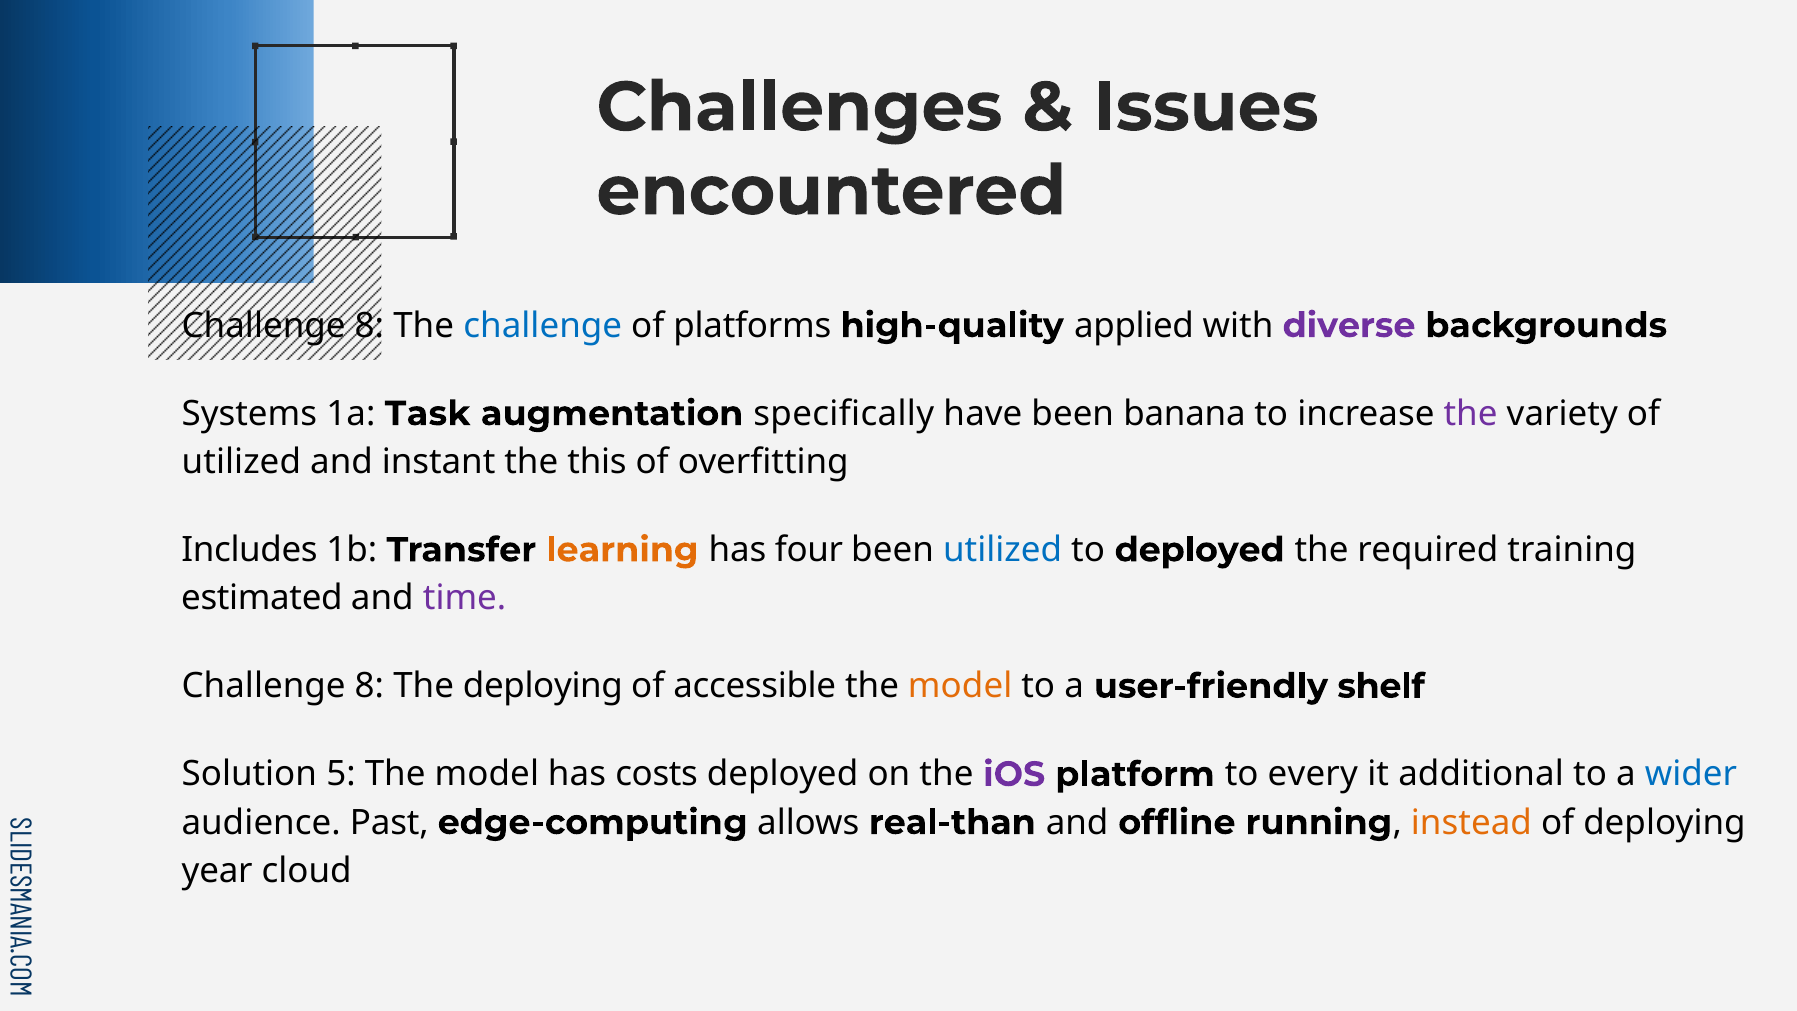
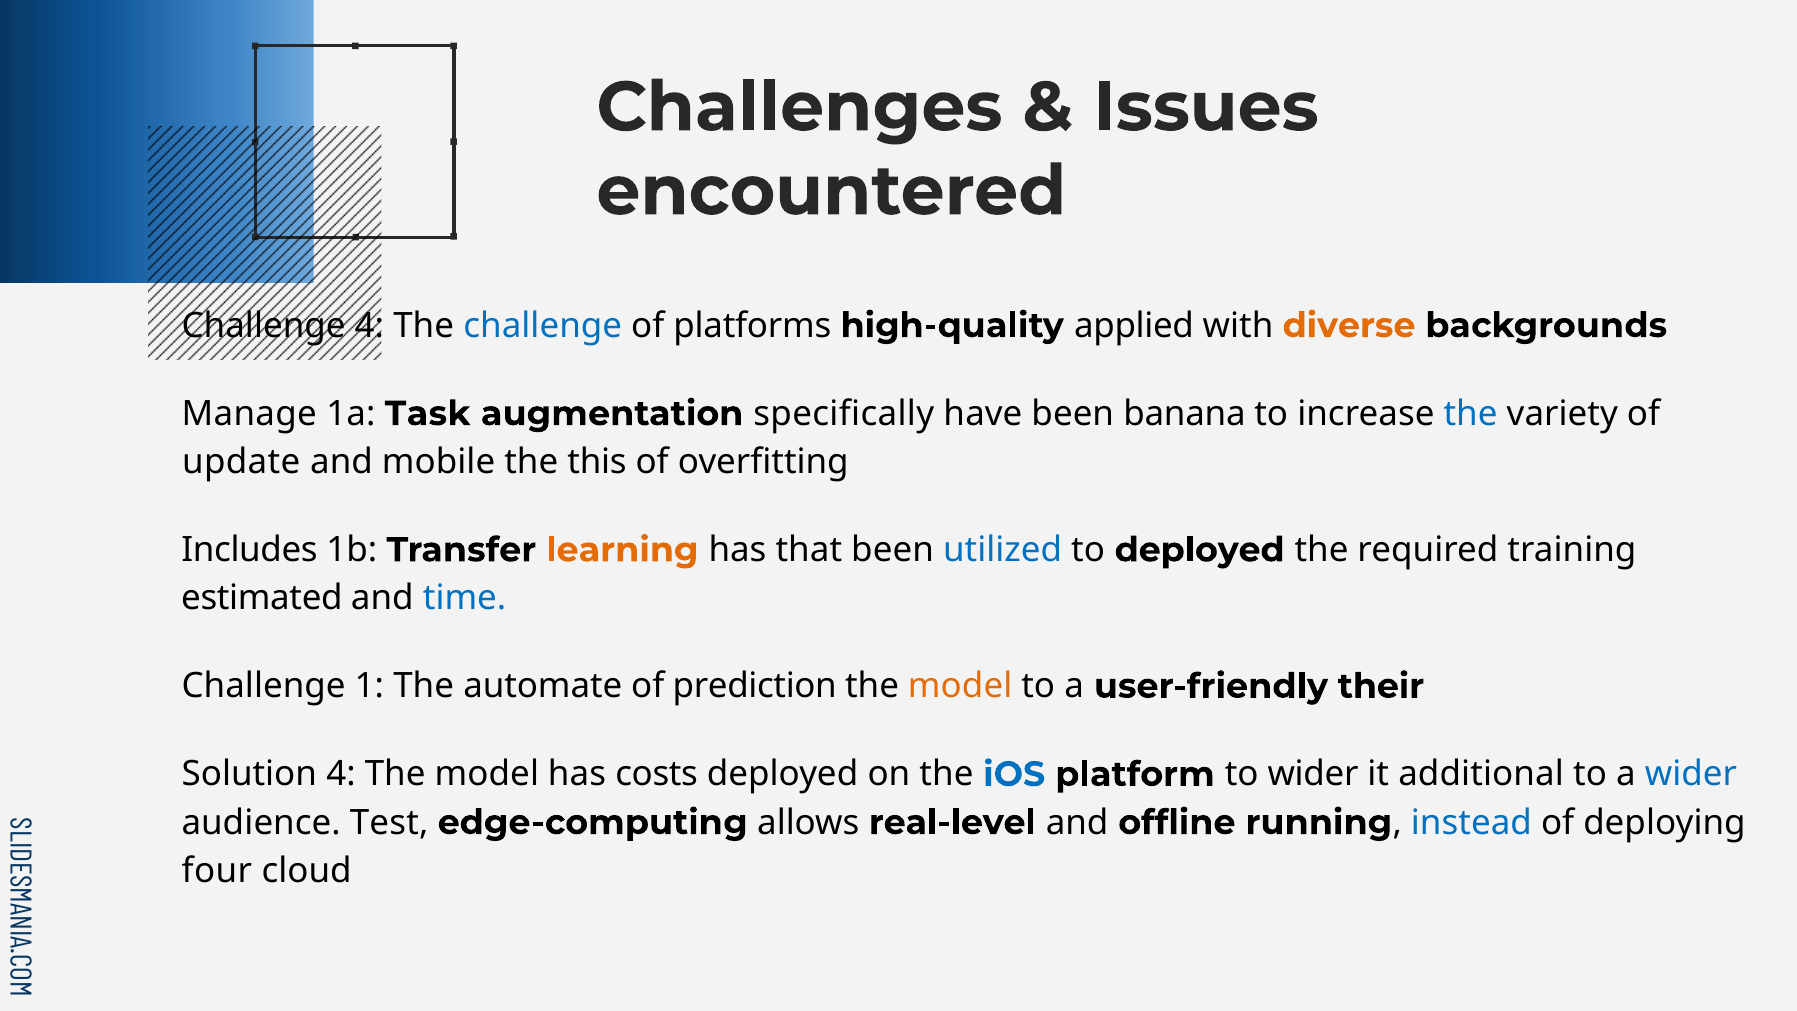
8 at (369, 326): 8 -> 4
diverse colour: purple -> orange
Systems: Systems -> Manage
the at (1471, 414) colour: purple -> blue
utilized at (241, 462): utilized -> update
instant: instant -> mobile
four: four -> that
time colour: purple -> blue
8 at (369, 686): 8 -> 1
The deploying: deploying -> automate
accessible: accessible -> prediction
shelf: shelf -> their
Solution 5: 5 -> 4
iOS colour: purple -> blue
to every: every -> wider
Past: Past -> Test
real-than: real-than -> real-level
instead colour: orange -> blue
year: year -> four
